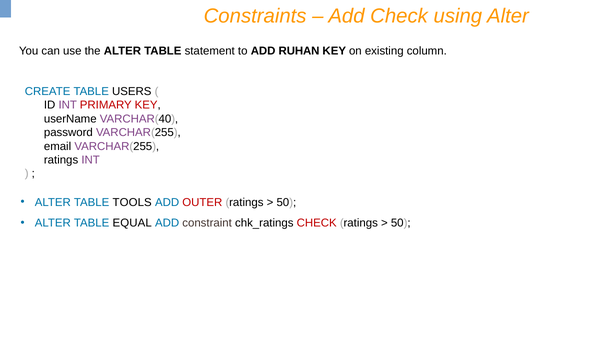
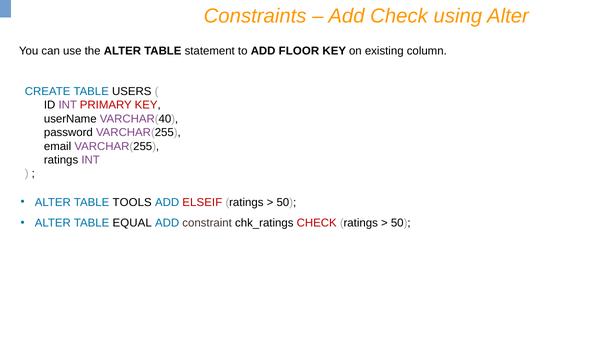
RUHAN: RUHAN -> FLOOR
OUTER: OUTER -> ELSEIF
